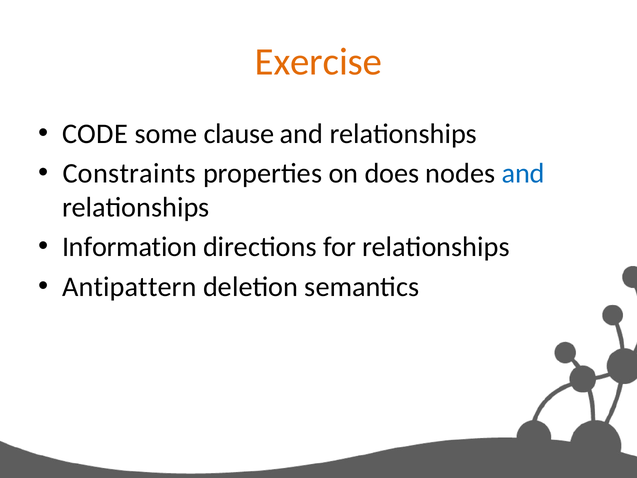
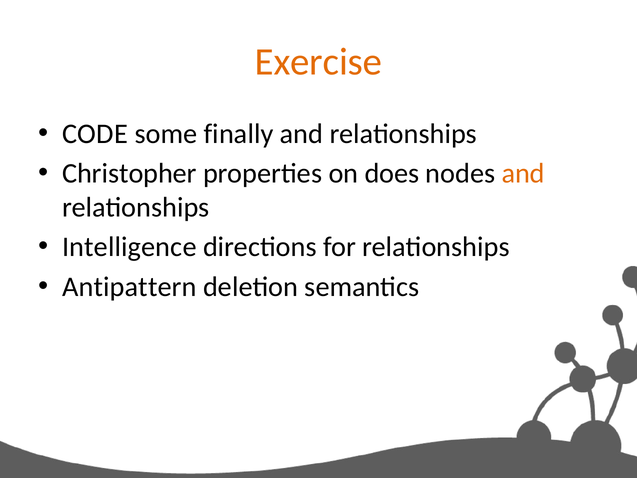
clause: clause -> finally
Constraints: Constraints -> Christopher
and at (523, 173) colour: blue -> orange
Information: Information -> Intelligence
